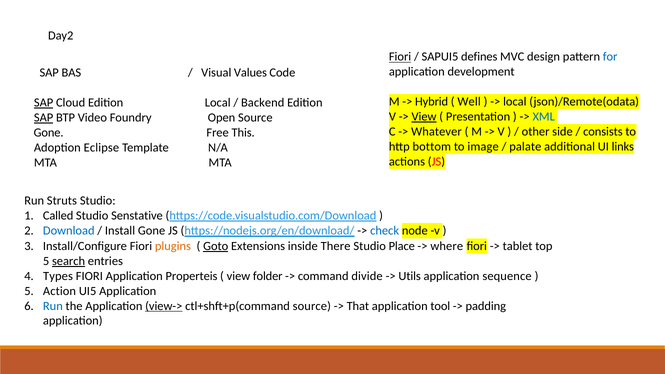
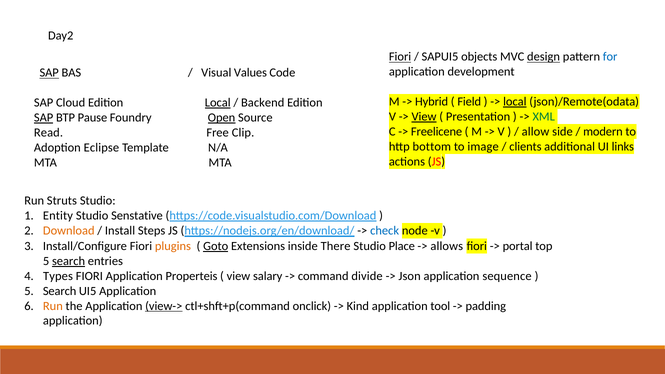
defines: defines -> objects
design underline: none -> present
SAP at (49, 73) underline: none -> present
Well: Well -> Field
local at (515, 102) underline: none -> present
SAP at (44, 103) underline: present -> none
Local at (218, 103) underline: none -> present
XML colour: blue -> green
Video: Video -> Pause
Open underline: none -> present
Whatever: Whatever -> Freelicene
other: other -> allow
consists: consists -> modern
Gone at (49, 133): Gone -> Read
This: This -> Clip
palate: palate -> clients
Called: Called -> Entity
Download colour: blue -> orange
Install Gone: Gone -> Steps
where: where -> allows
tablet: tablet -> portal
folder: folder -> salary
Utils: Utils -> Json
Action at (60, 291): Action -> Search
Run at (53, 306) colour: blue -> orange
ctl+shft+p(command source: source -> onclick
That: That -> Kind
